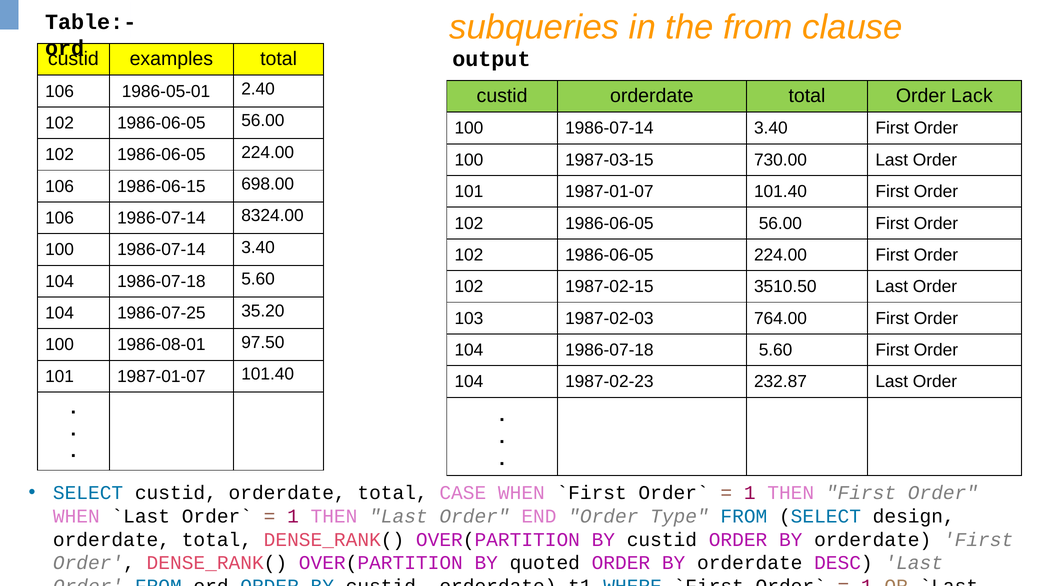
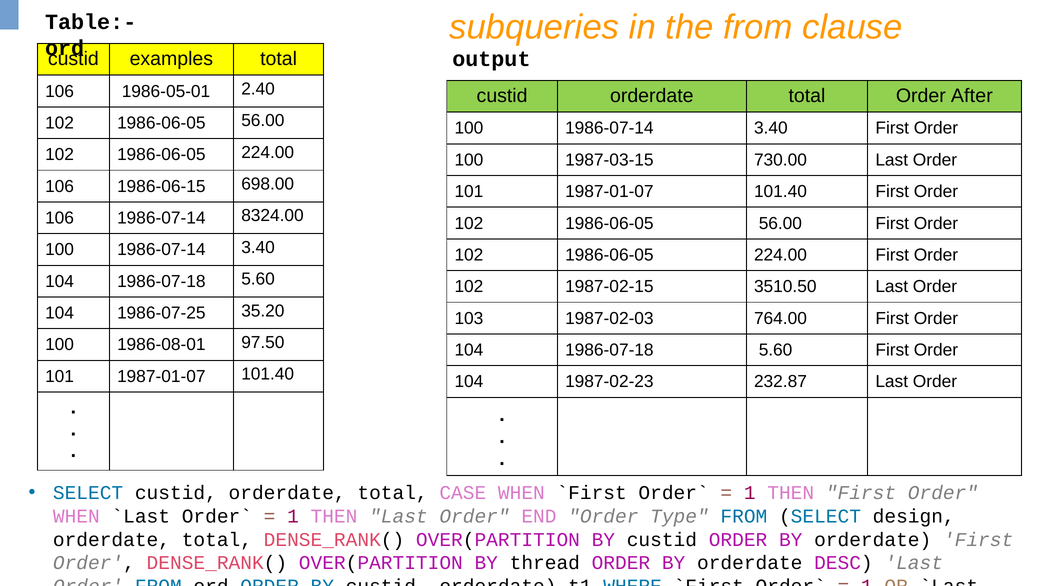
Lack: Lack -> After
quoted: quoted -> thread
